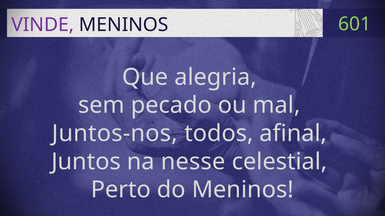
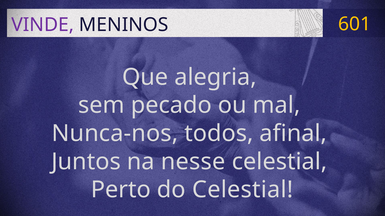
601 colour: light green -> yellow
Juntos-nos: Juntos-nos -> Nunca-nos
do Meninos: Meninos -> Celestial
